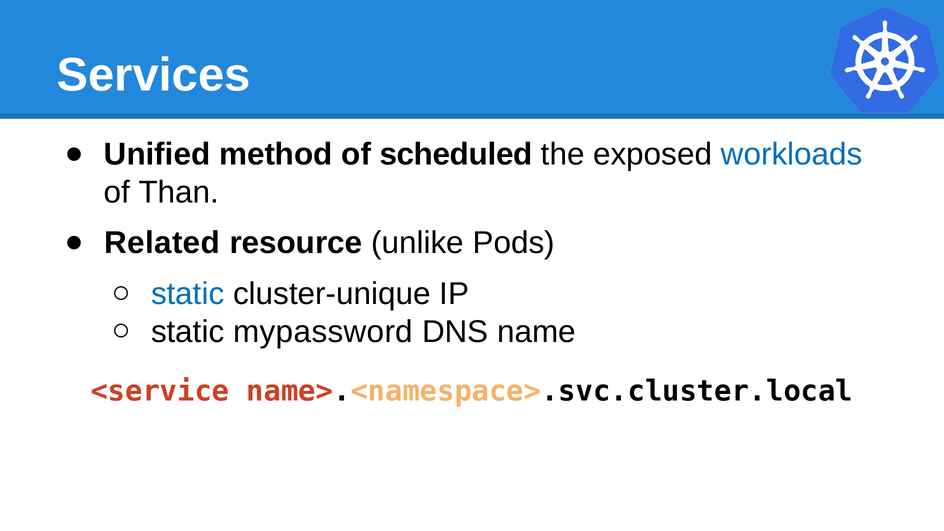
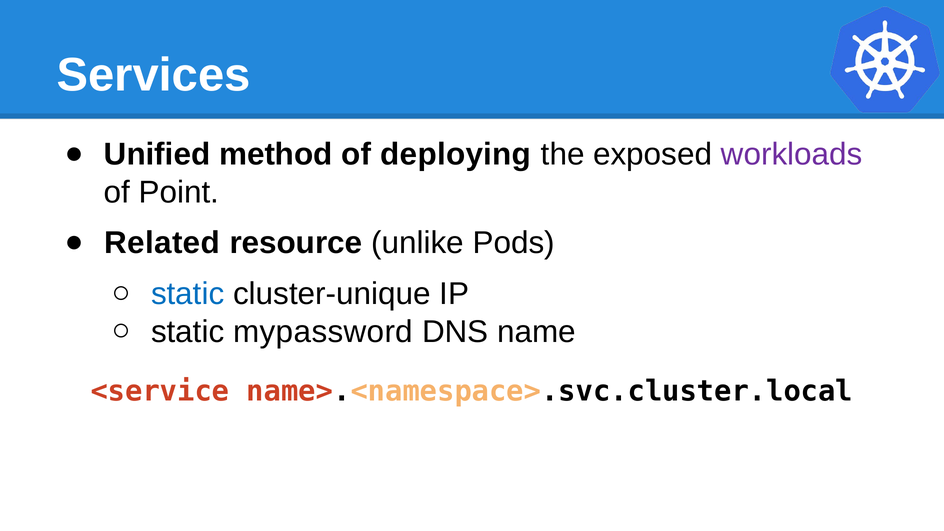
scheduled: scheduled -> deploying
workloads colour: blue -> purple
Than: Than -> Point
